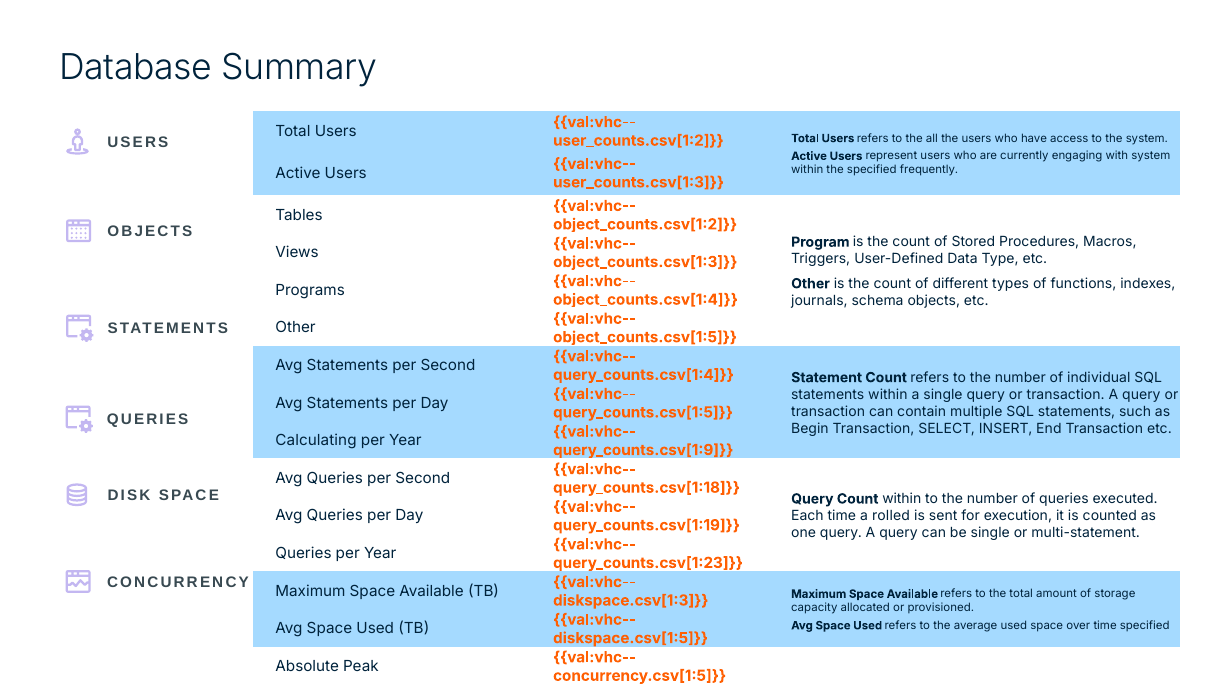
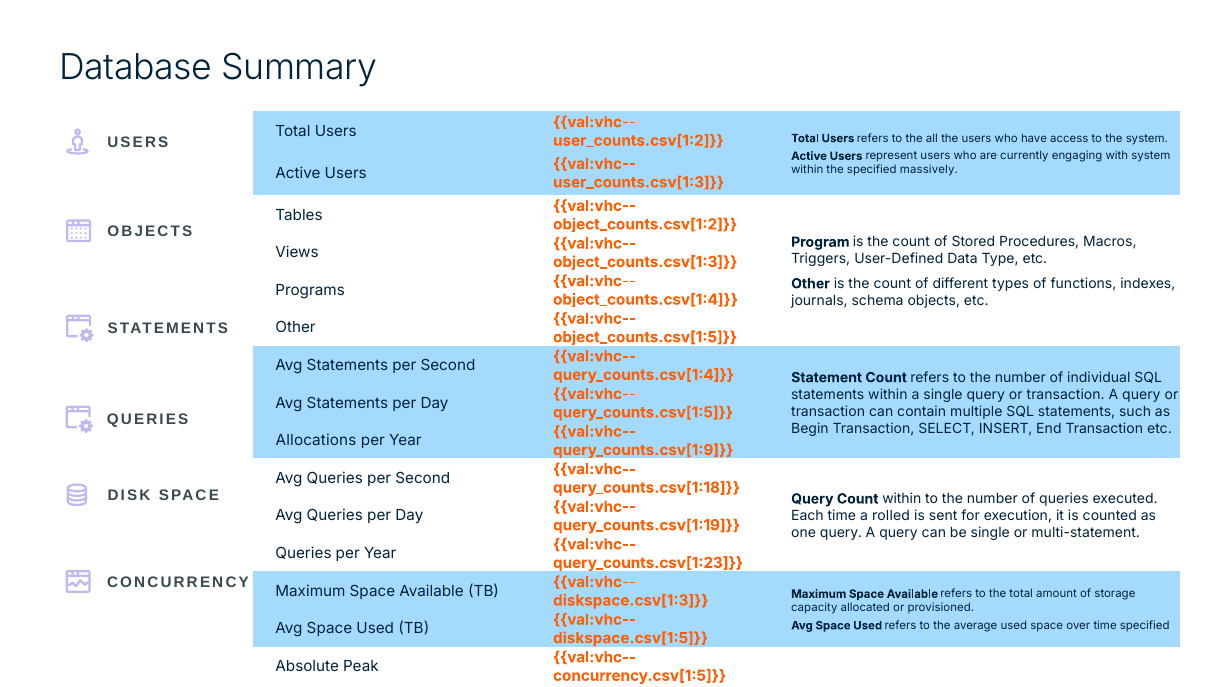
frequently: frequently -> massively
Calculating: Calculating -> Allocations
